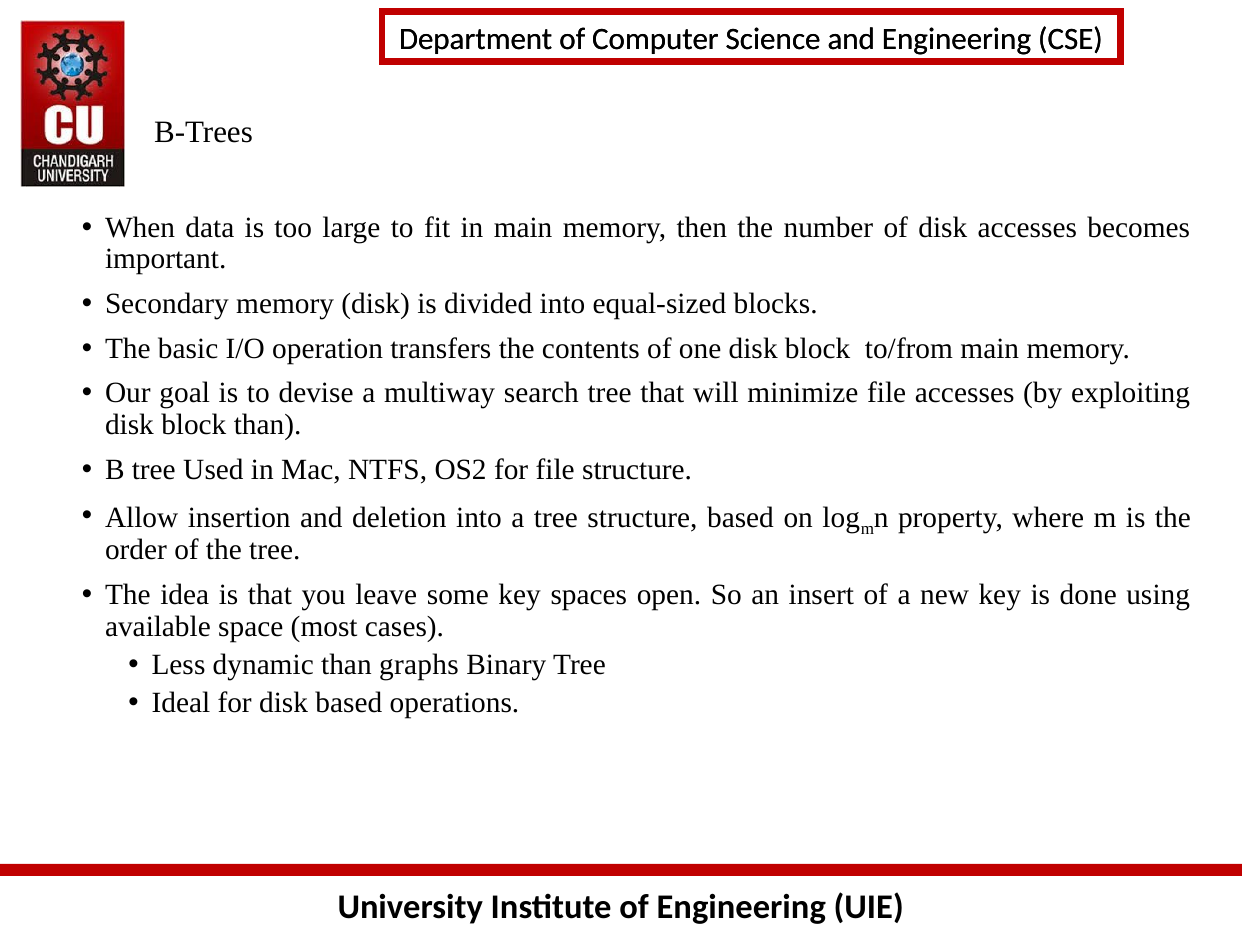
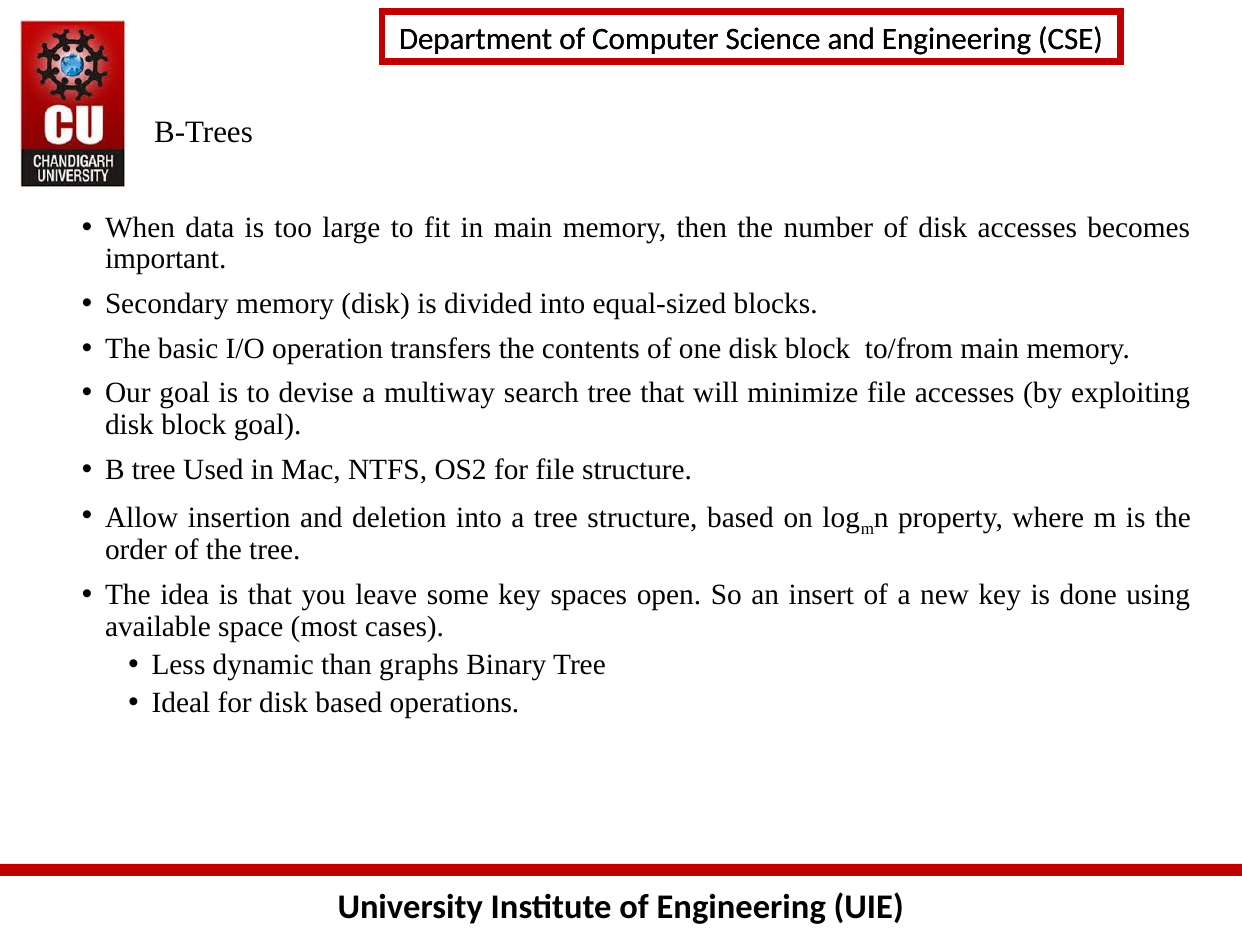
block than: than -> goal
